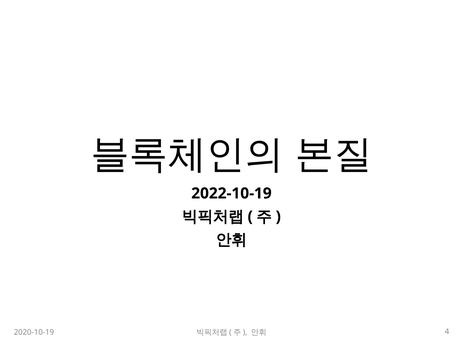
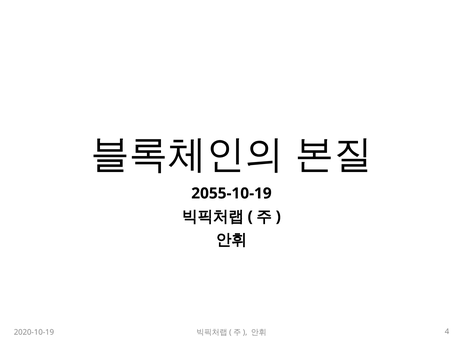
2022-10-19: 2022-10-19 -> 2055-10-19
